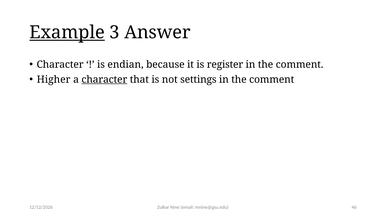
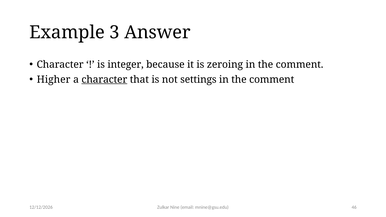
Example underline: present -> none
endian: endian -> integer
register: register -> zeroing
